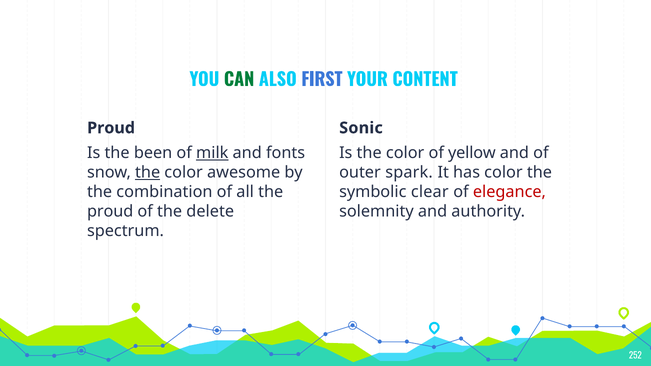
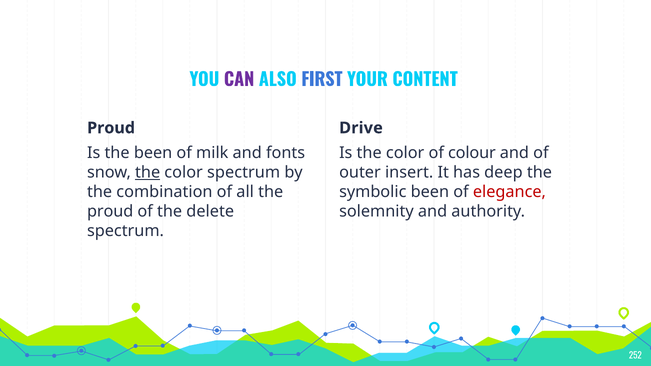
CAN colour: green -> purple
Sonic: Sonic -> Drive
milk underline: present -> none
yellow: yellow -> colour
color awesome: awesome -> spectrum
spark: spark -> insert
has color: color -> deep
symbolic clear: clear -> been
